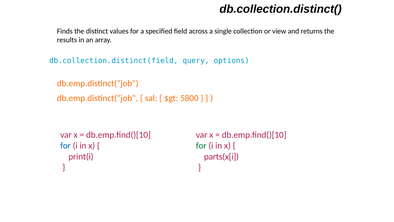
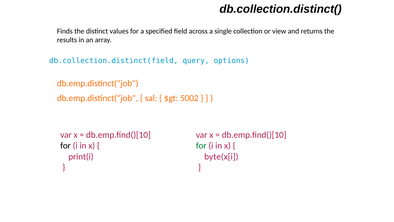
5800: 5800 -> 5002
for at (66, 145) colour: blue -> black
parts(x[i: parts(x[i -> byte(x[i
